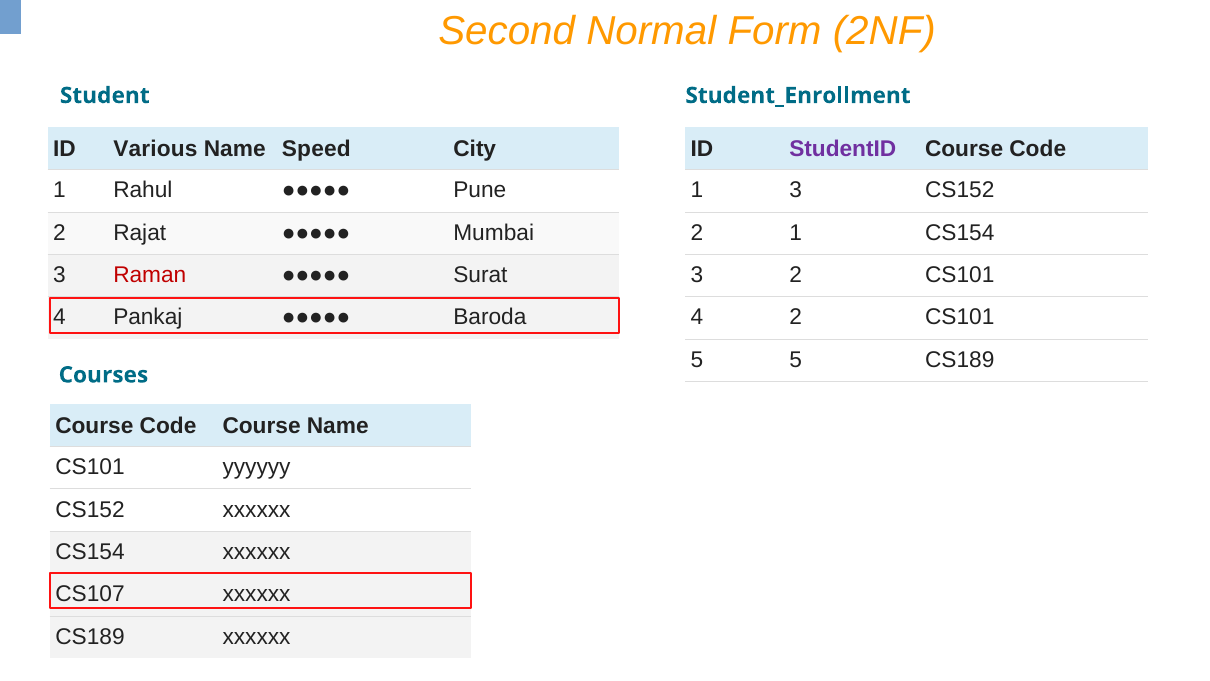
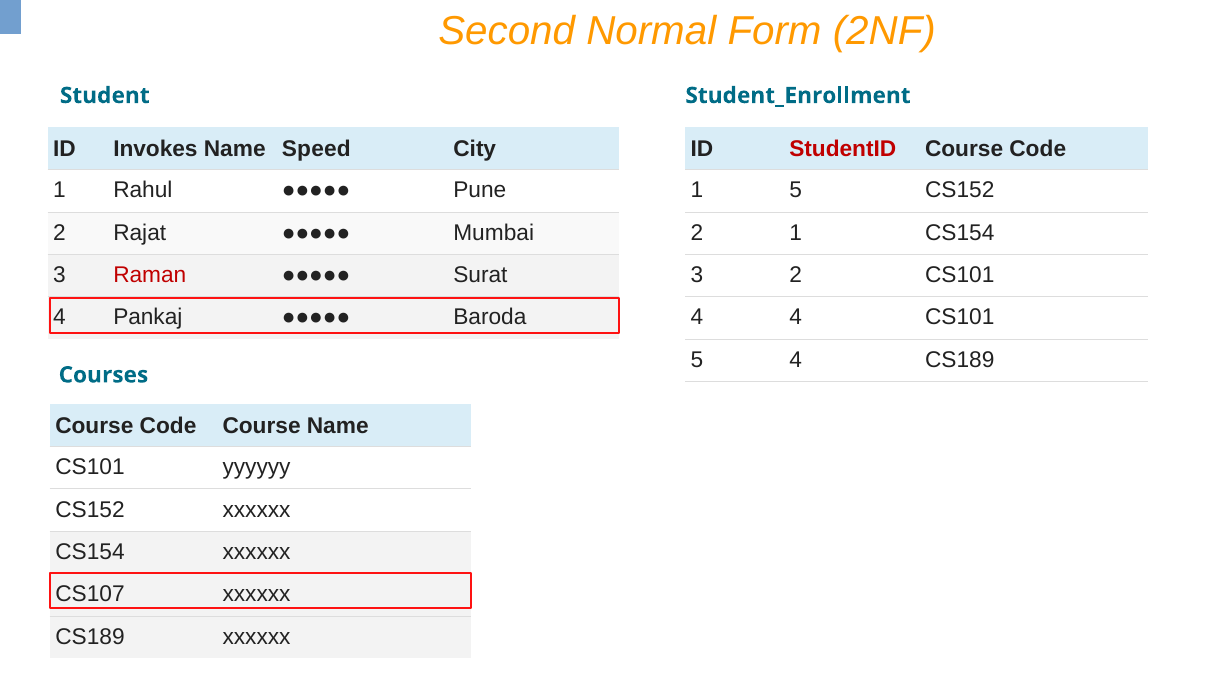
Various: Various -> Invokes
StudentID colour: purple -> red
1 3: 3 -> 5
4 2: 2 -> 4
5 5: 5 -> 4
